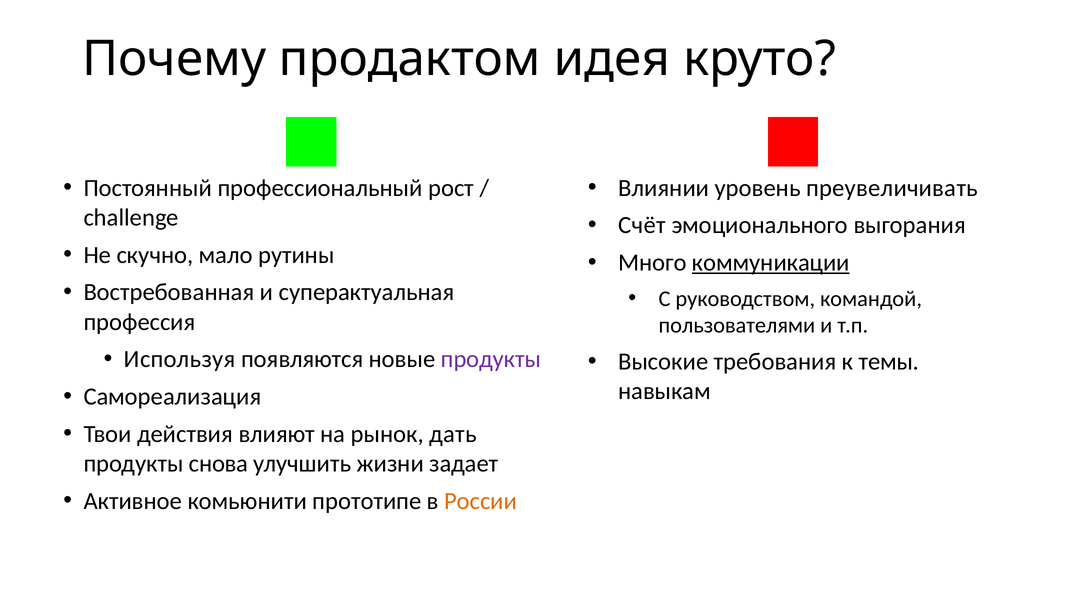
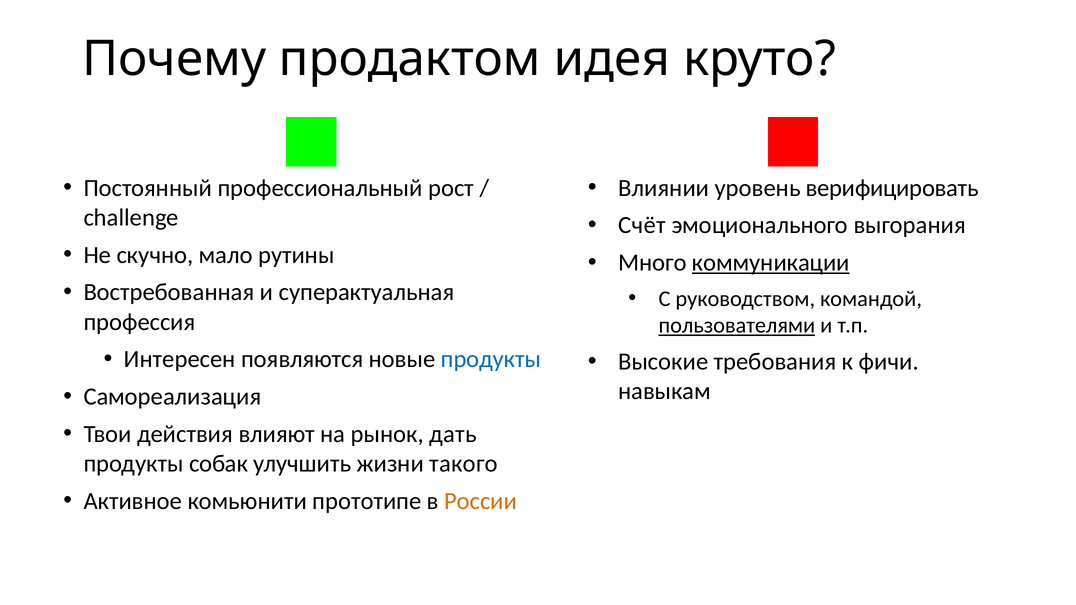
преувеличивать: преувеличивать -> верифицировать
пользователями underline: none -> present
Используя: Используя -> Интересен
продукты at (491, 359) colour: purple -> blue
темы: темы -> фичи
снова: снова -> собак
задает: задает -> такого
